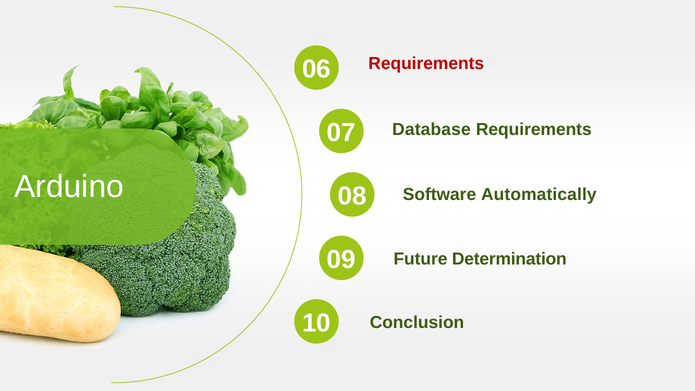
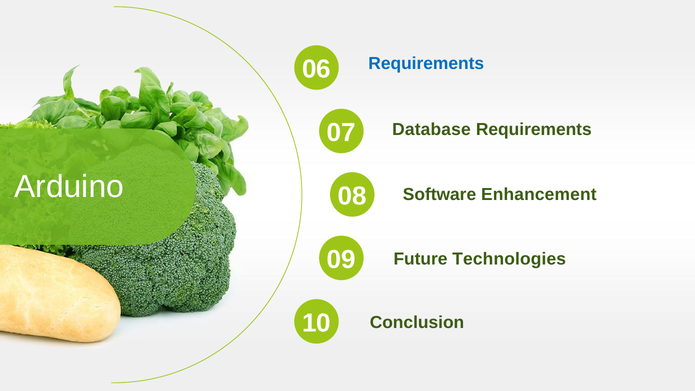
Requirements at (426, 64) colour: red -> blue
Automatically: Automatically -> Enhancement
Determination: Determination -> Technologies
